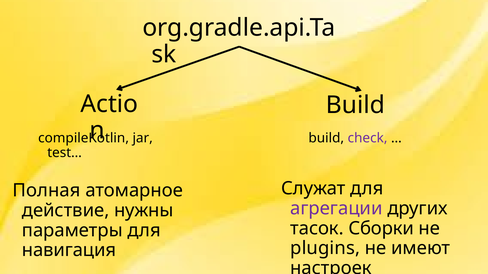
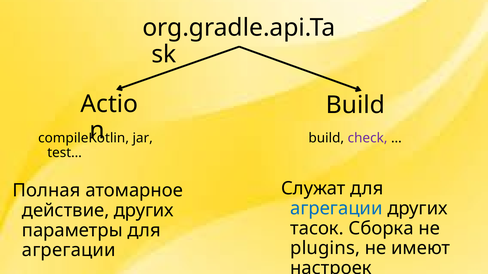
агрегации at (336, 209) colour: purple -> blue
действие нужны: нужны -> других
Сборки: Сборки -> Сборка
навигация at (69, 251): навигация -> агрегации
